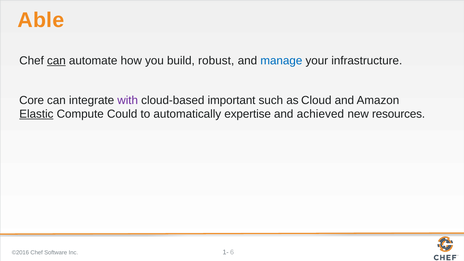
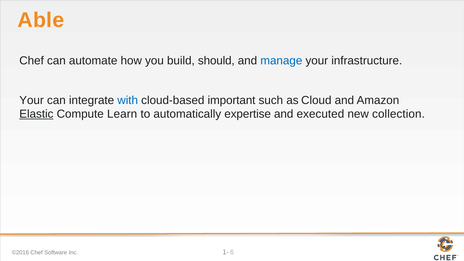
can at (56, 61) underline: present -> none
robust: robust -> should
Core at (32, 100): Core -> Your
with colour: purple -> blue
Could: Could -> Learn
achieved: achieved -> executed
resources: resources -> collection
